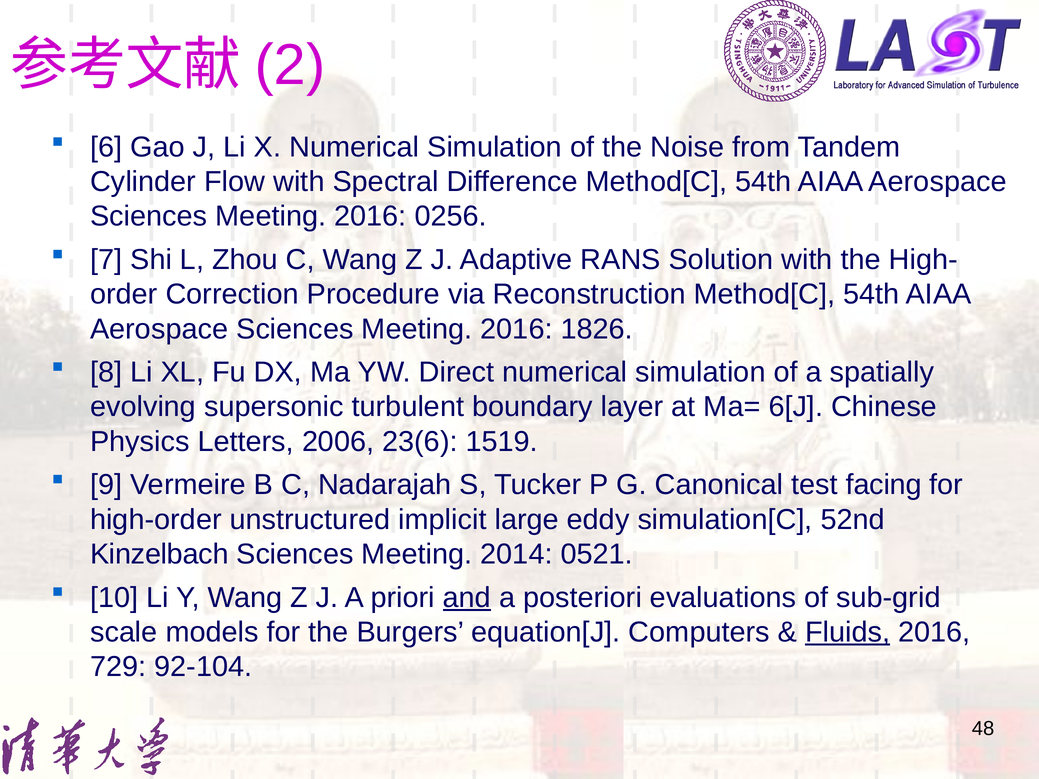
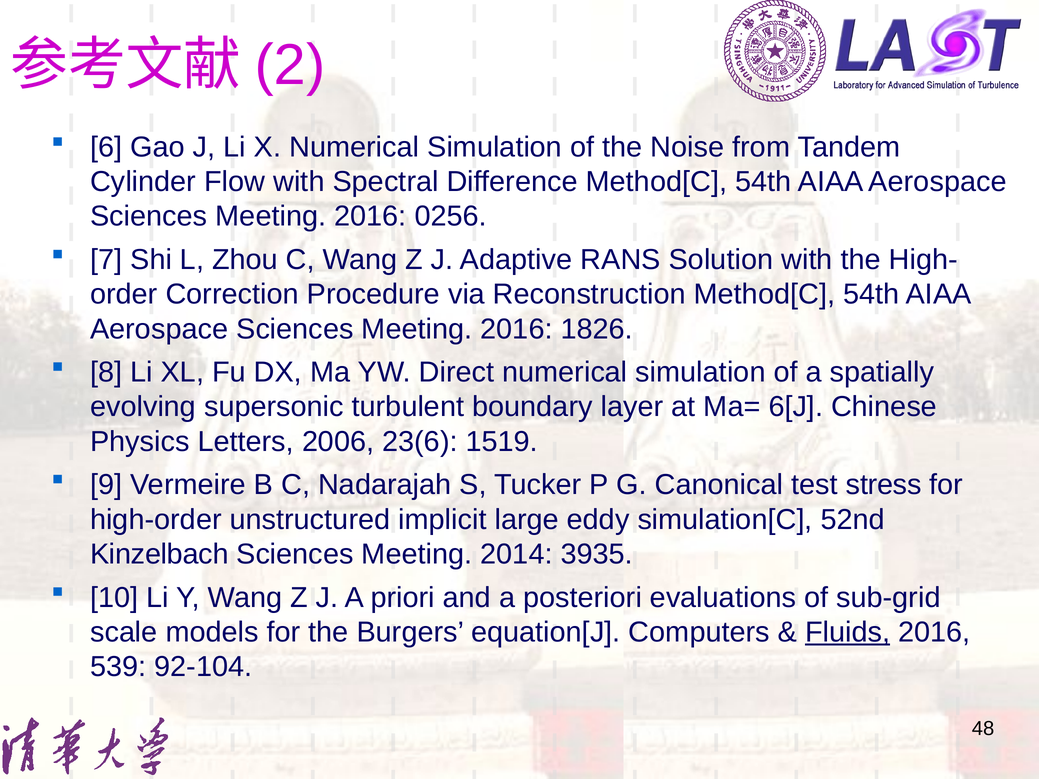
facing: facing -> stress
0521: 0521 -> 3935
and underline: present -> none
729: 729 -> 539
